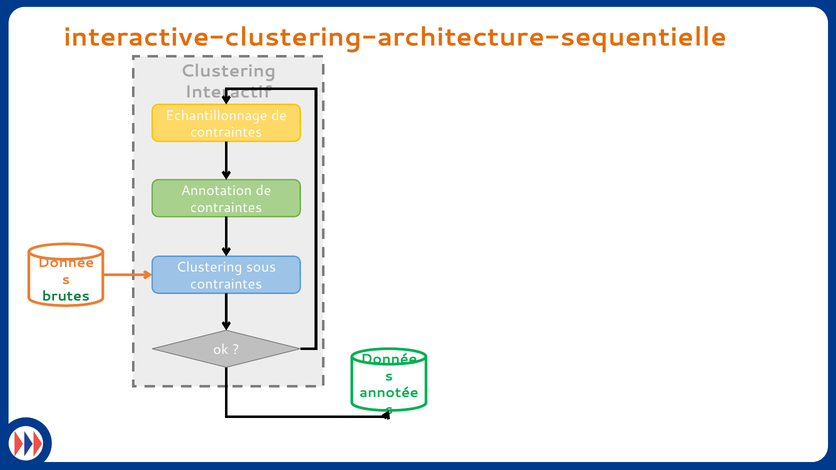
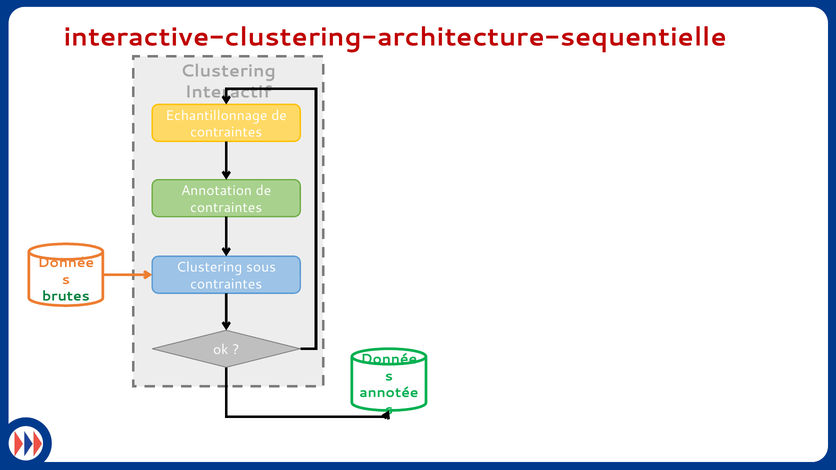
interactive-clustering-architecture-sequentielle colour: orange -> red
